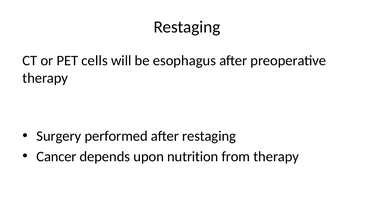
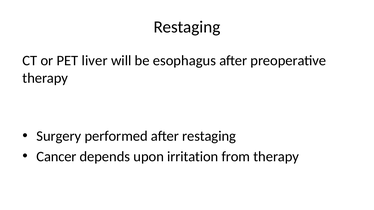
cells: cells -> liver
nutrition: nutrition -> irritation
